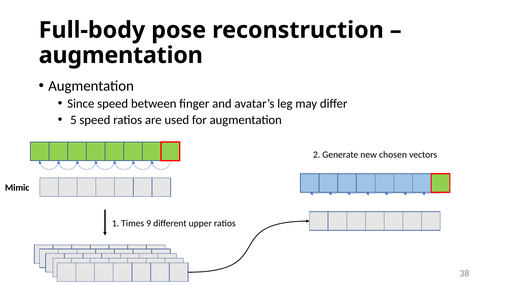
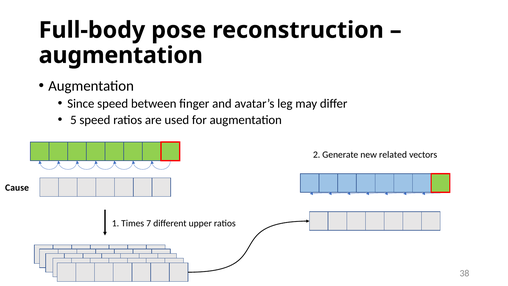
chosen: chosen -> related
Mimic: Mimic -> Cause
9: 9 -> 7
